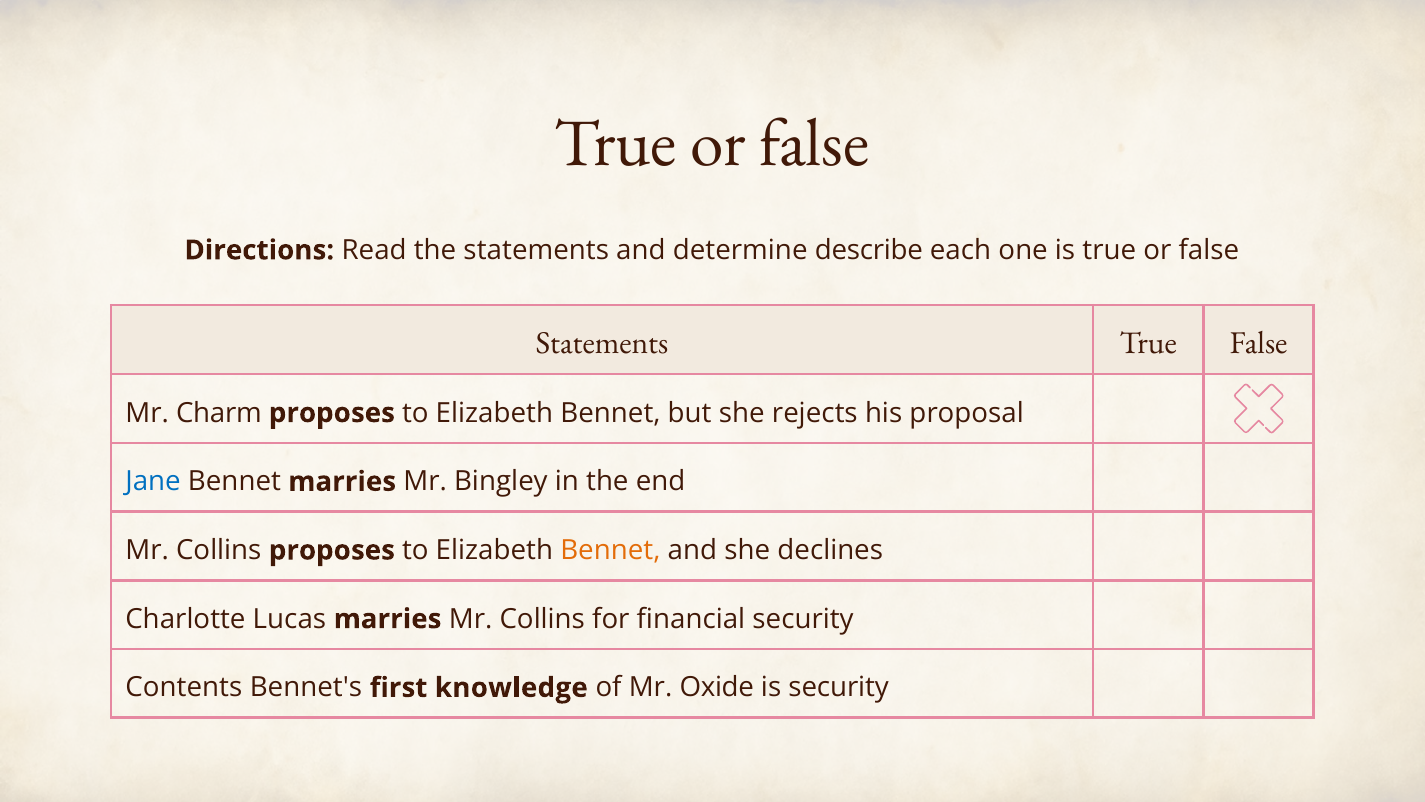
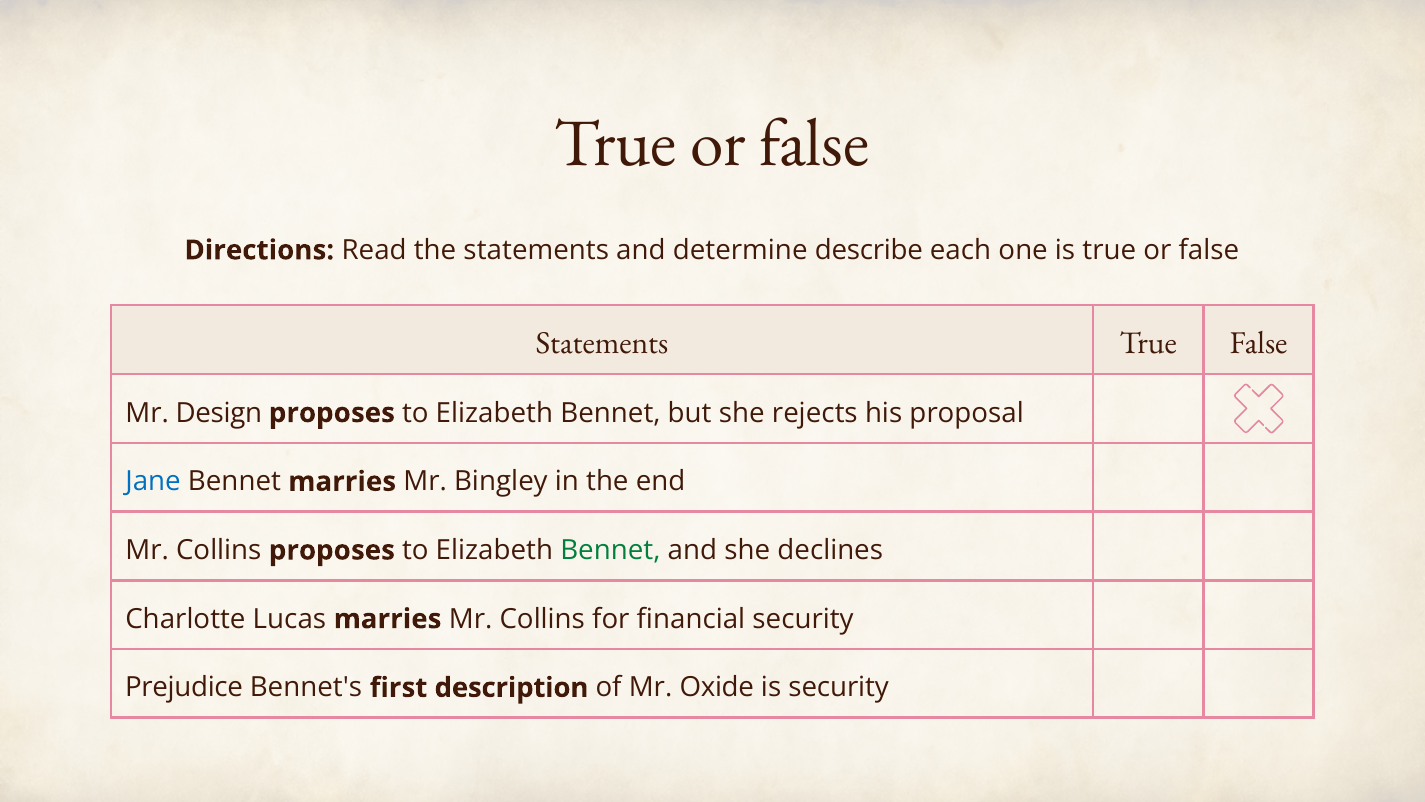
Charm: Charm -> Design
Bennet at (610, 550) colour: orange -> green
Contents: Contents -> Prejudice
knowledge: knowledge -> description
